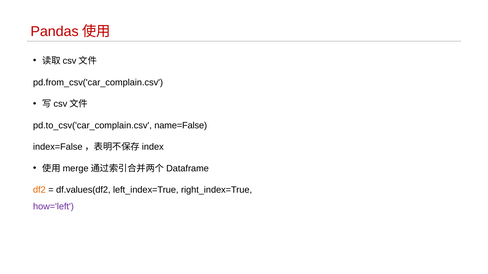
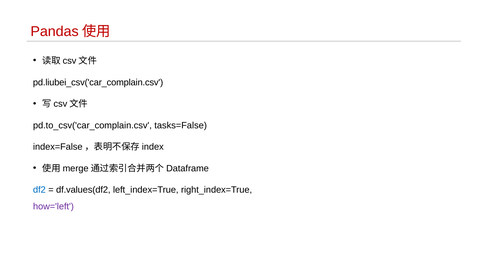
pd.from_csv('car_complain.csv: pd.from_csv('car_complain.csv -> pd.liubei_csv('car_complain.csv
name=False: name=False -> tasks=False
df2 colour: orange -> blue
